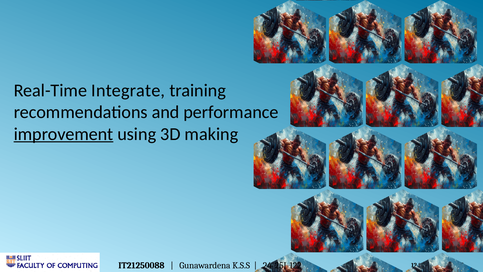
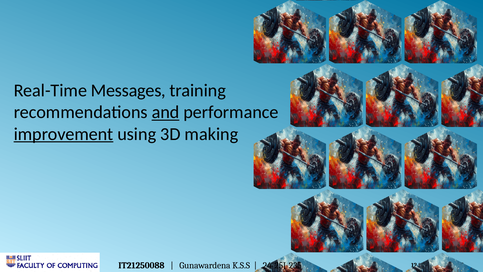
Integrate: Integrate -> Messages
and underline: none -> present
24-25J-122: 24-25J-122 -> 24-25J-235
